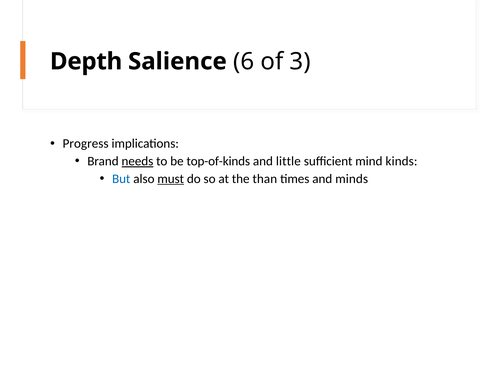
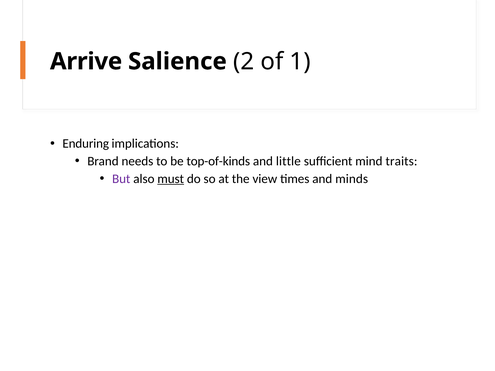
Depth: Depth -> Arrive
6: 6 -> 2
3: 3 -> 1
Progress: Progress -> Enduring
needs underline: present -> none
kinds: kinds -> traits
But colour: blue -> purple
than: than -> view
